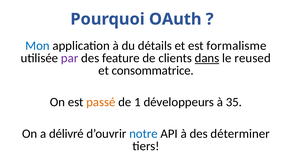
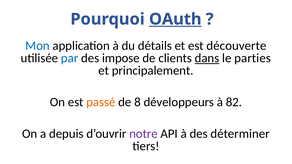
OAuth underline: none -> present
formalisme: formalisme -> découverte
par colour: purple -> blue
feature: feature -> impose
reused: reused -> parties
consommatrice: consommatrice -> principalement
1: 1 -> 8
35: 35 -> 82
délivré: délivré -> depuis
notre colour: blue -> purple
